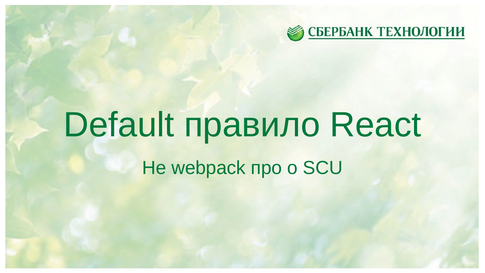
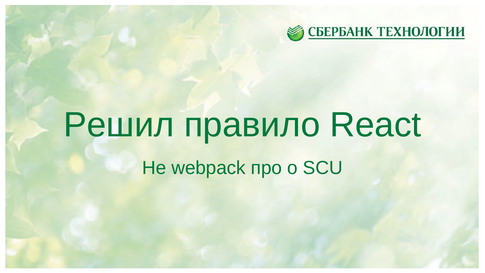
Default: Default -> Решил
